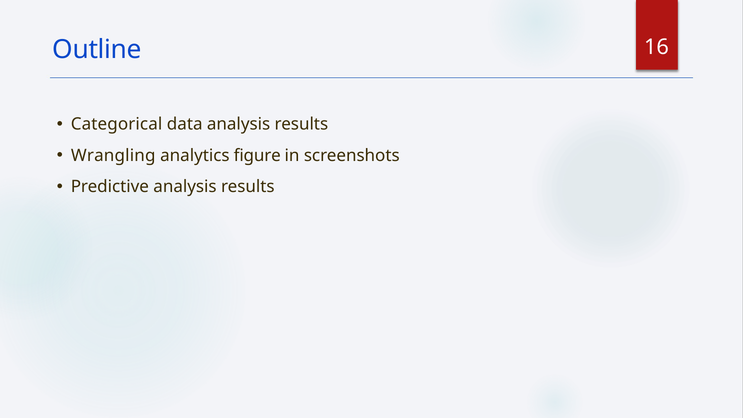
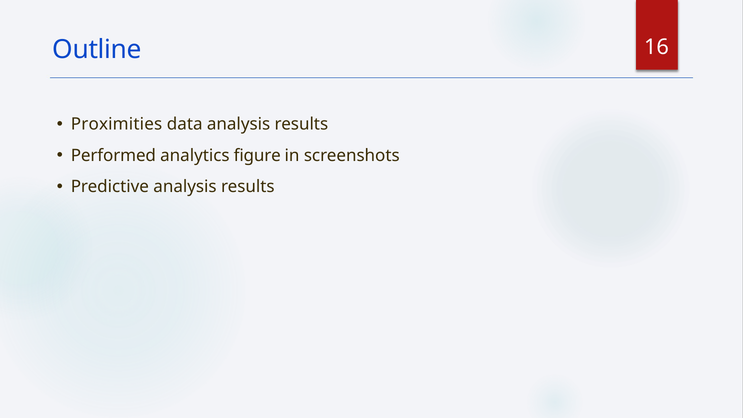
Categorical: Categorical -> Proximities
Wrangling: Wrangling -> Performed
